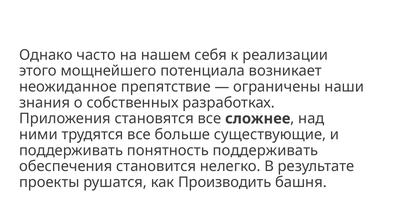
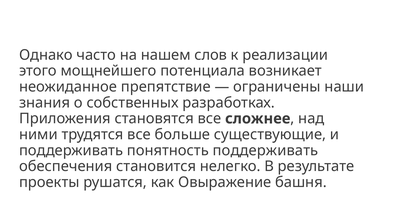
себя: себя -> слов
Производить: Производить -> Овыражение
